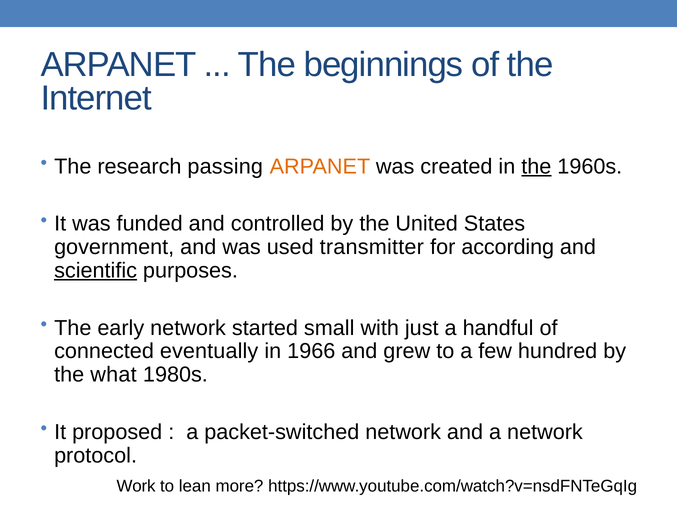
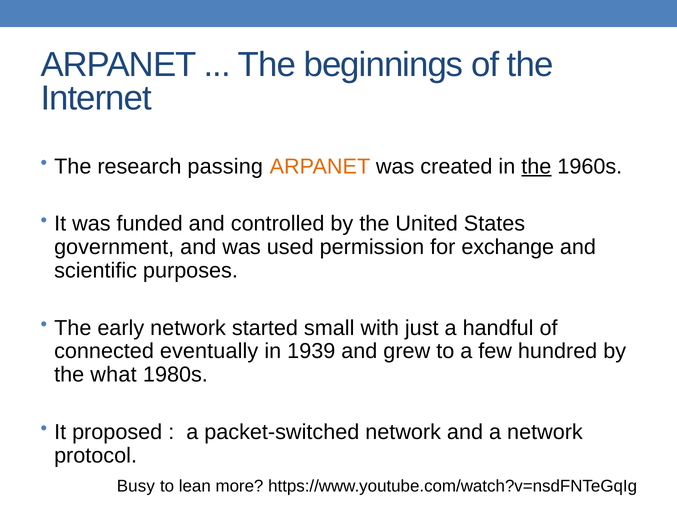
transmitter: transmitter -> permission
according: according -> exchange
scientific underline: present -> none
1966: 1966 -> 1939
Work: Work -> Busy
